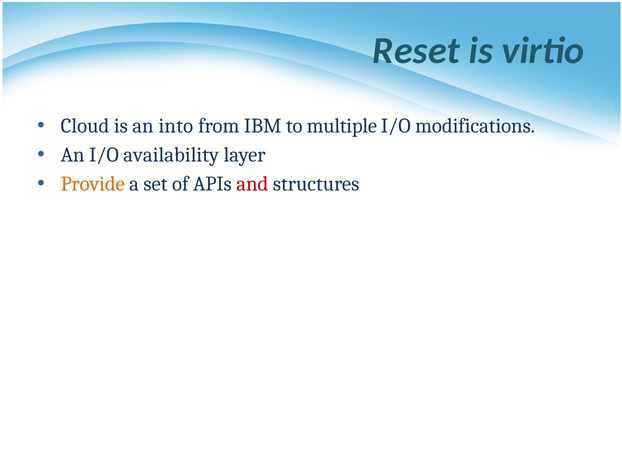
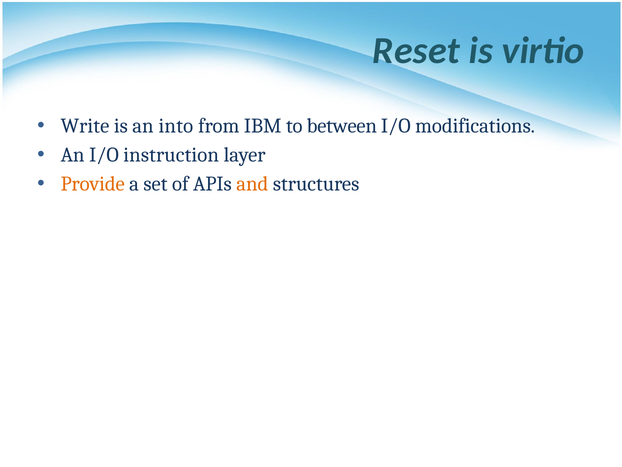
Cloud: Cloud -> Write
multiple: multiple -> between
availability: availability -> instruction
and colour: red -> orange
